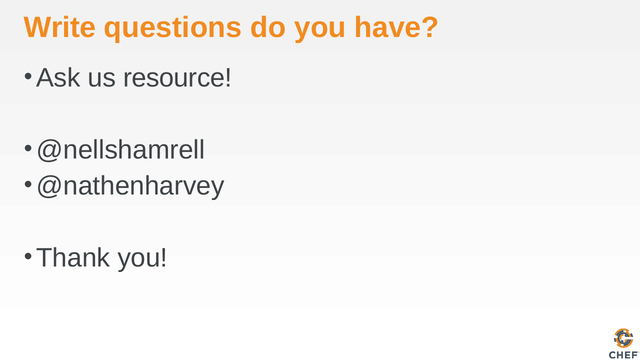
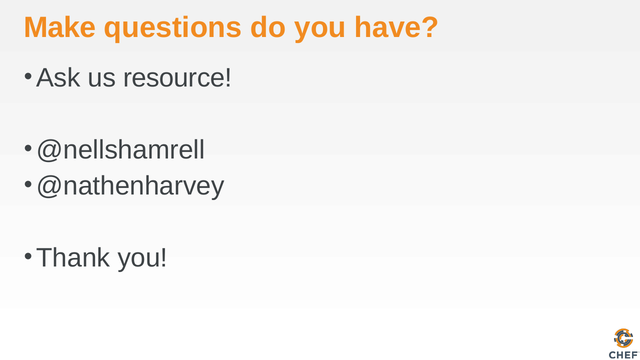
Write: Write -> Make
